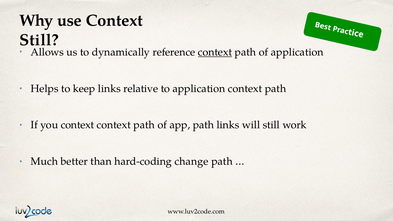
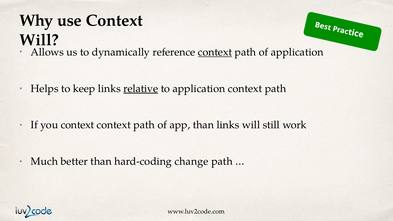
Still at (39, 40): Still -> Will
relative underline: none -> present
app path: path -> than
